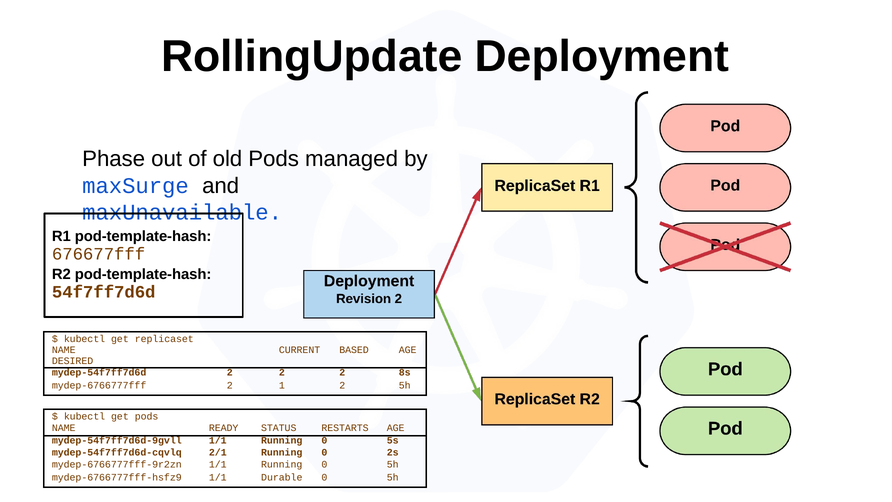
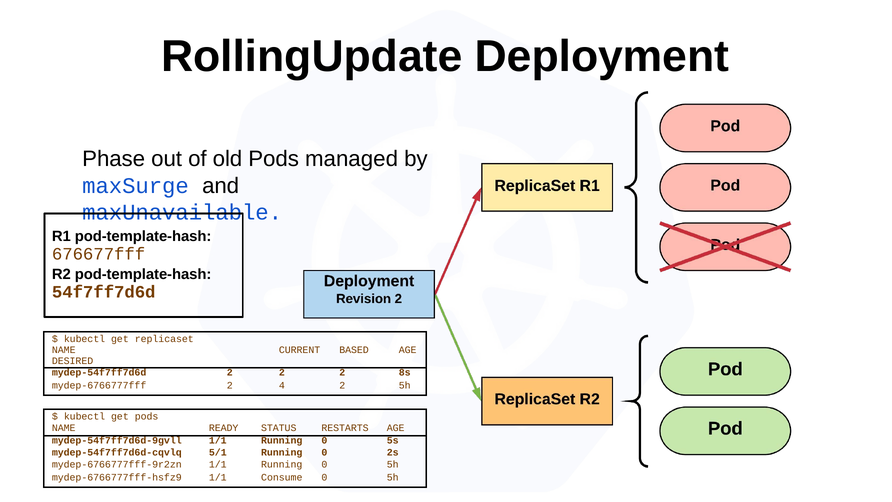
1: 1 -> 4
2/1: 2/1 -> 5/1
Durable: Durable -> Consume
